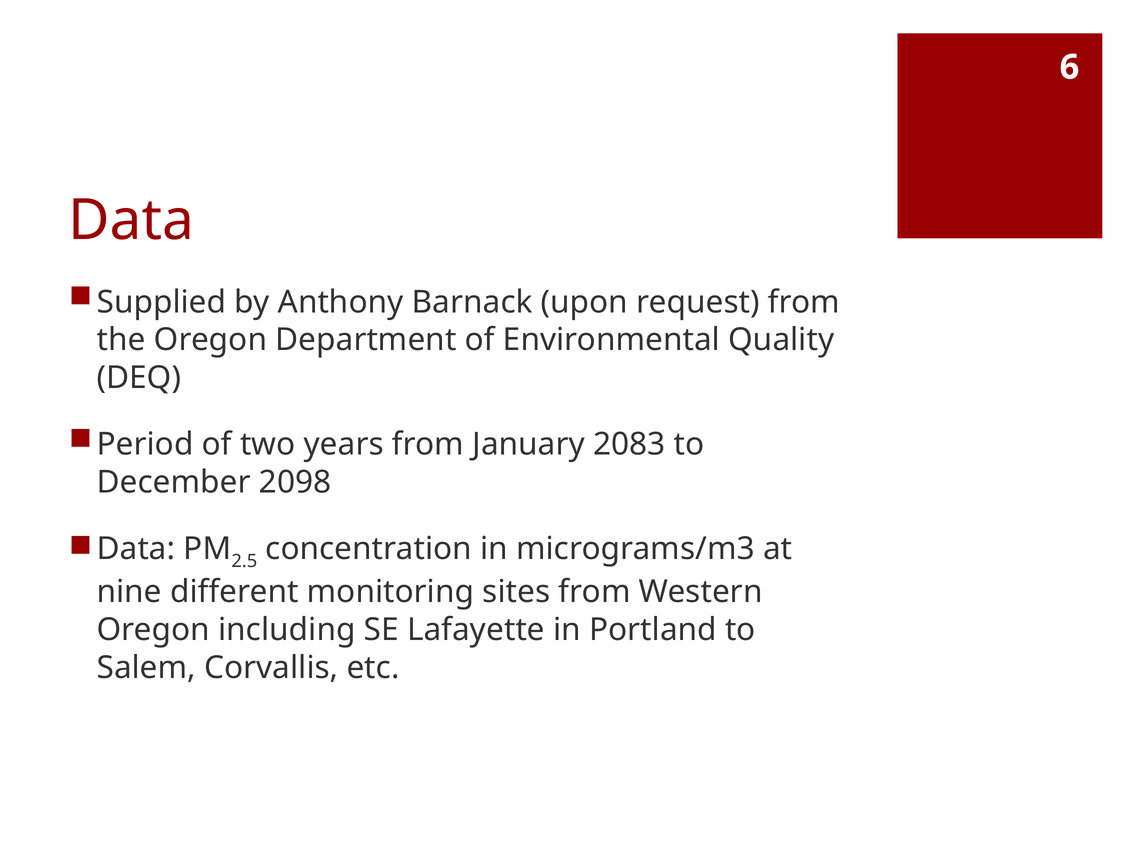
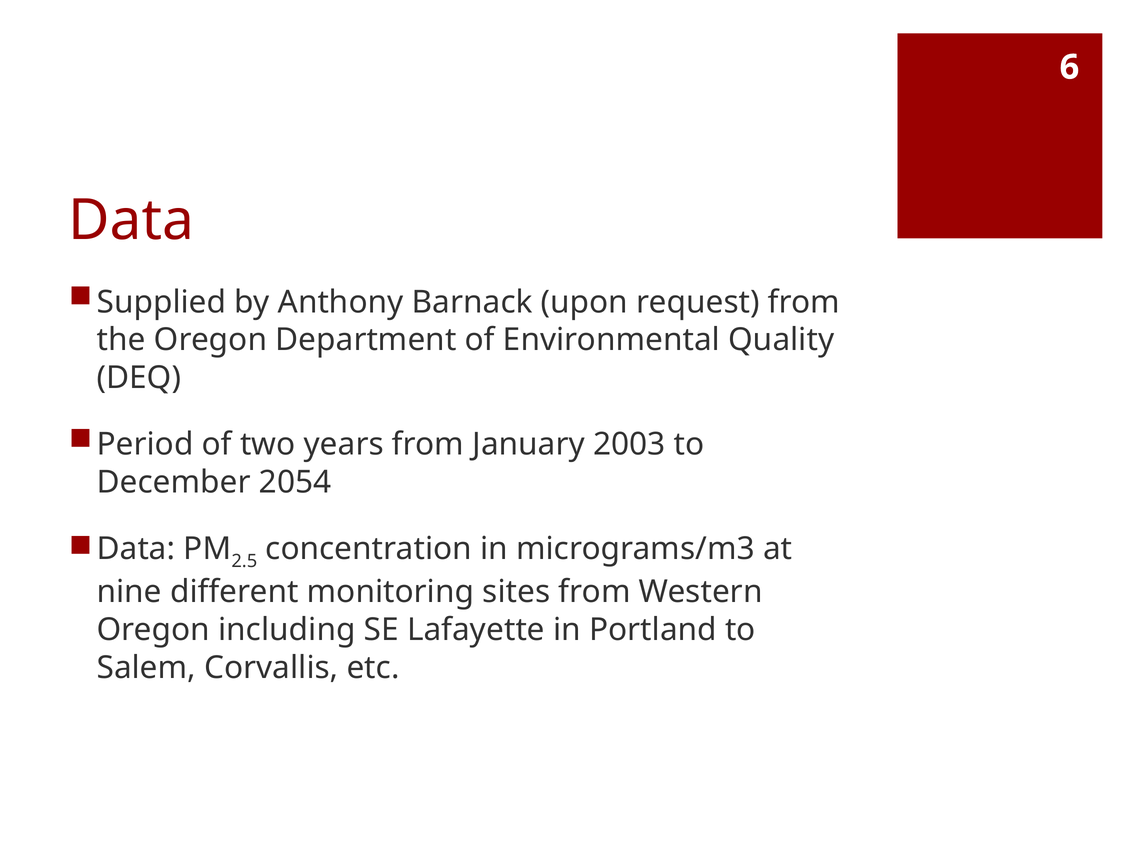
2083: 2083 -> 2003
2098: 2098 -> 2054
